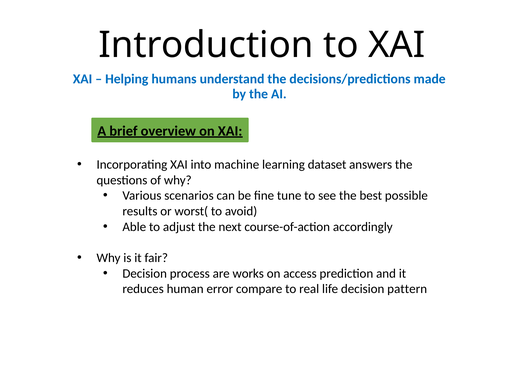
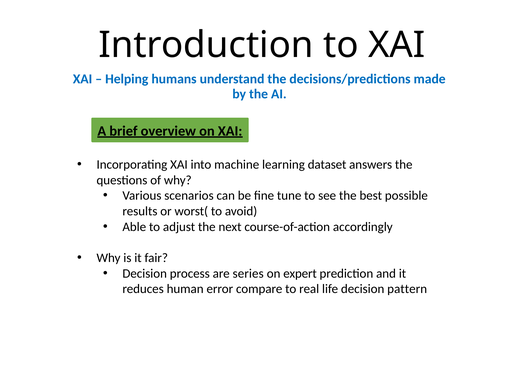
works: works -> series
access: access -> expert
